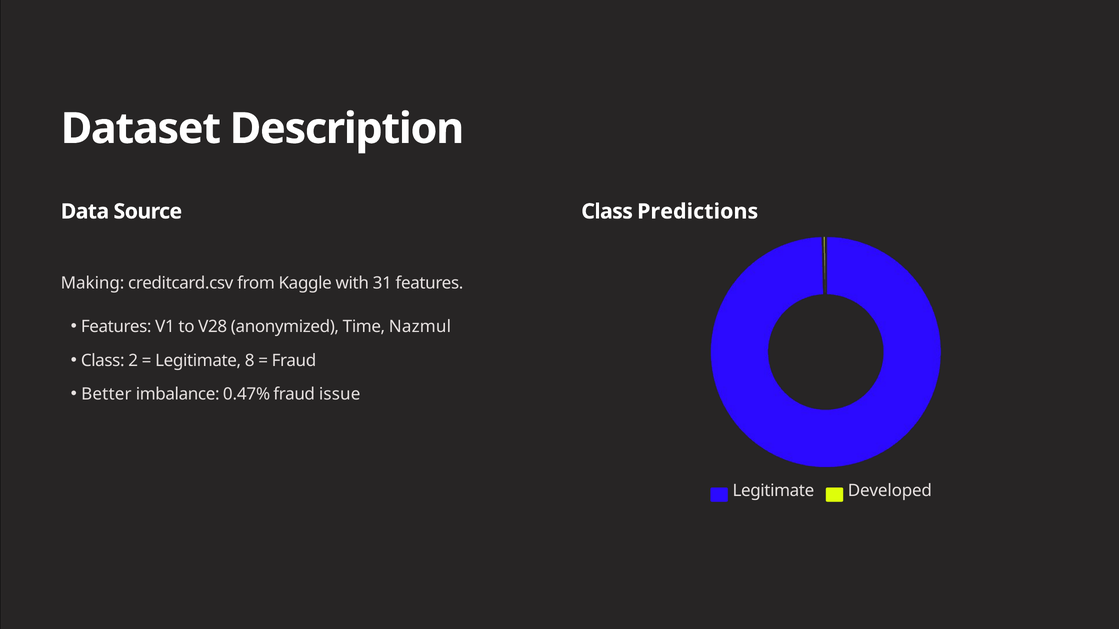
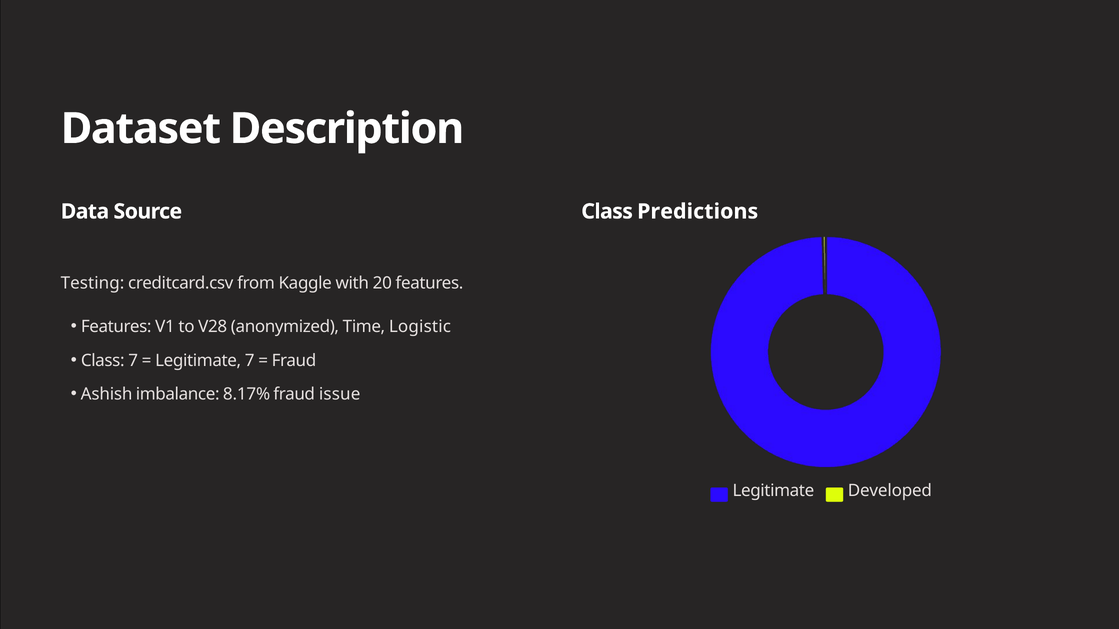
Making: Making -> Testing
31: 31 -> 20
Nazmul: Nazmul -> Logistic
Class 2: 2 -> 7
Legitimate 8: 8 -> 7
Better: Better -> Ashish
0.47%: 0.47% -> 8.17%
